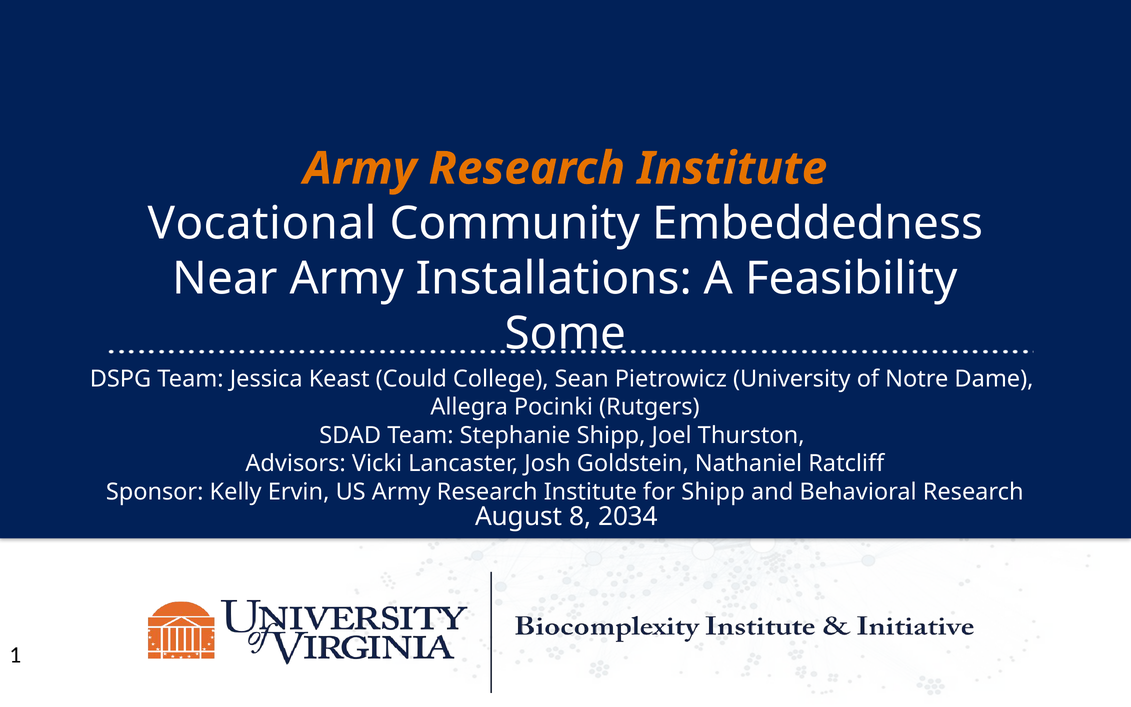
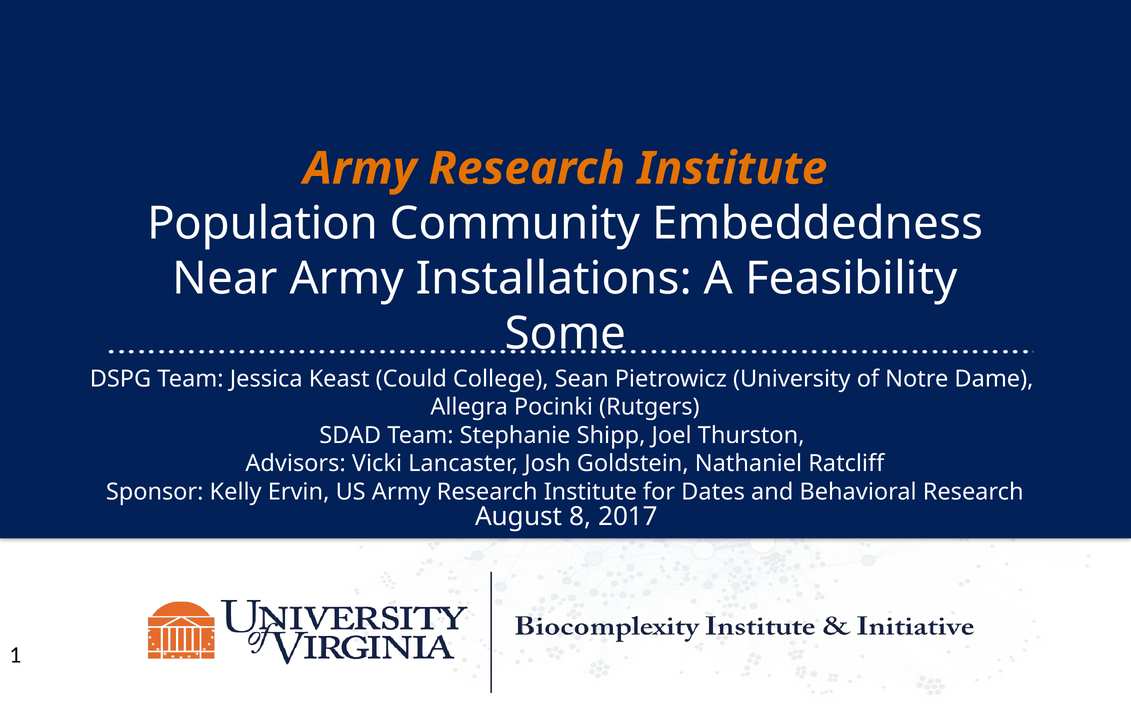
Vocational: Vocational -> Population
for Shipp: Shipp -> Dates
2034: 2034 -> 2017
